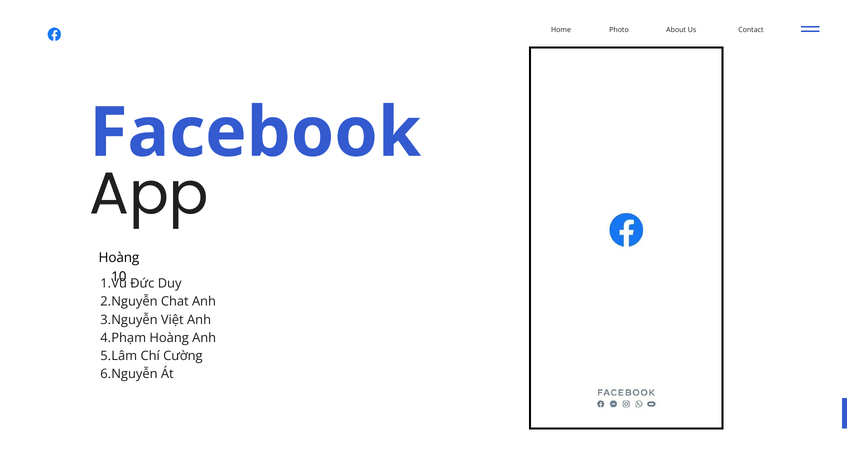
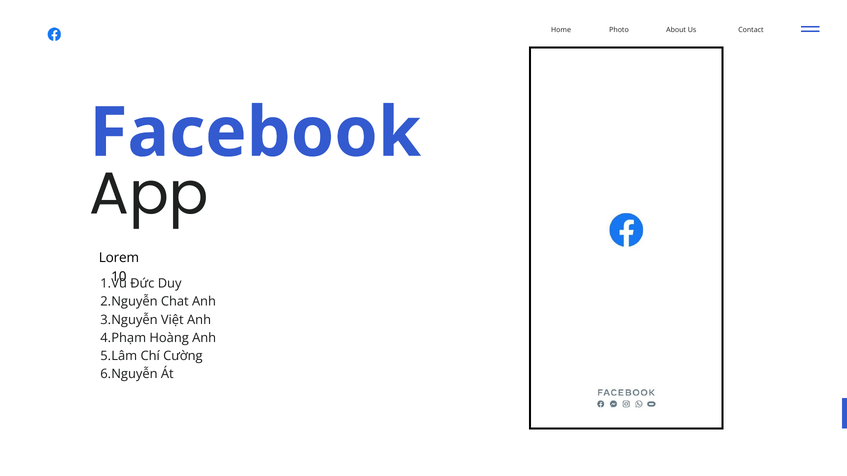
Hoàng at (119, 258): Hoàng -> Lorem
